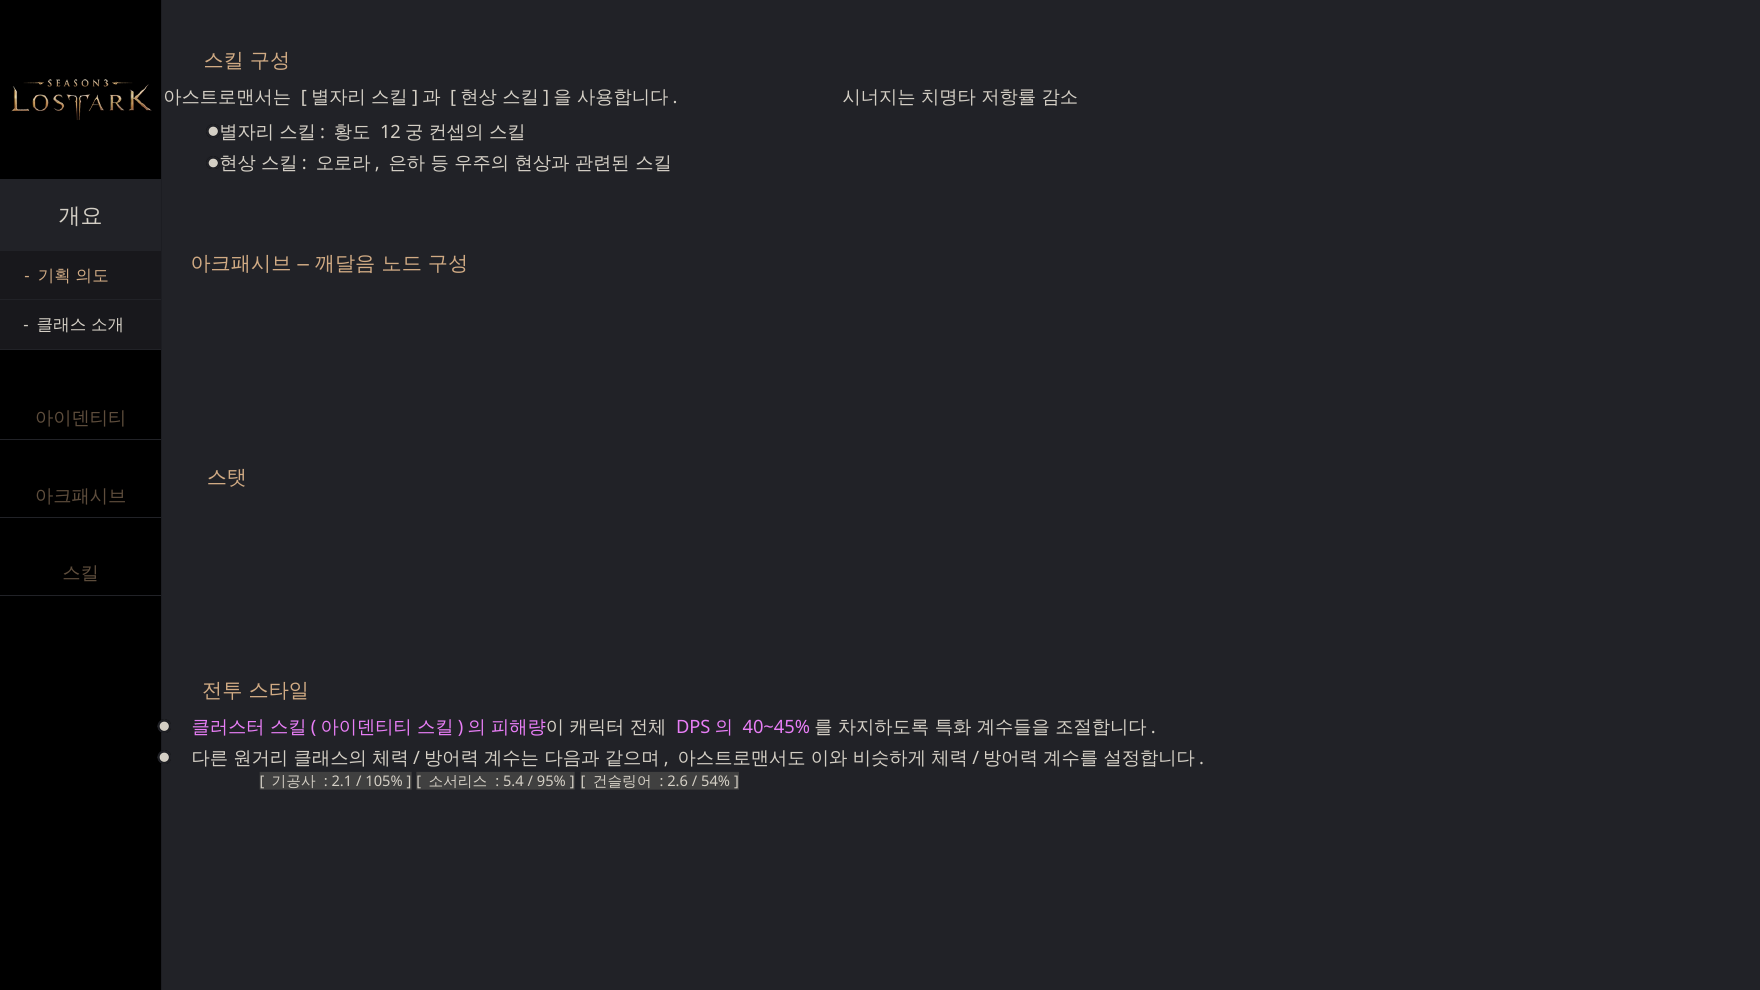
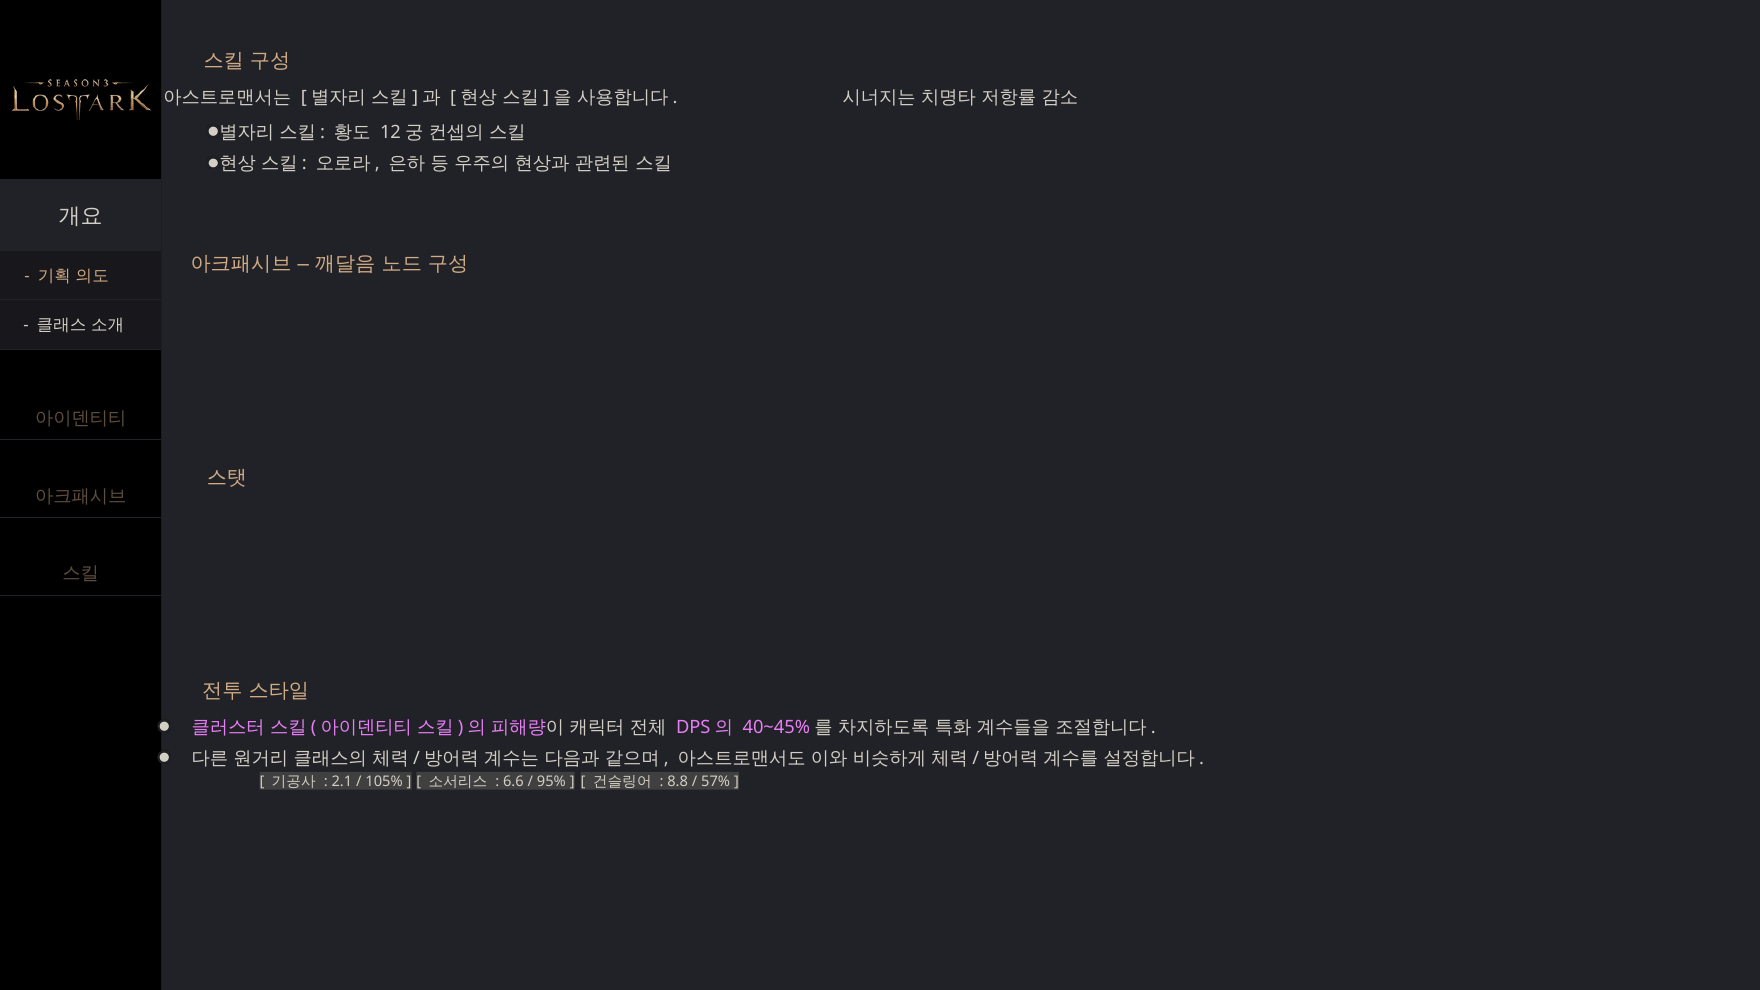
5.4: 5.4 -> 6.6
2.6: 2.6 -> 8.8
54%: 54% -> 57%
